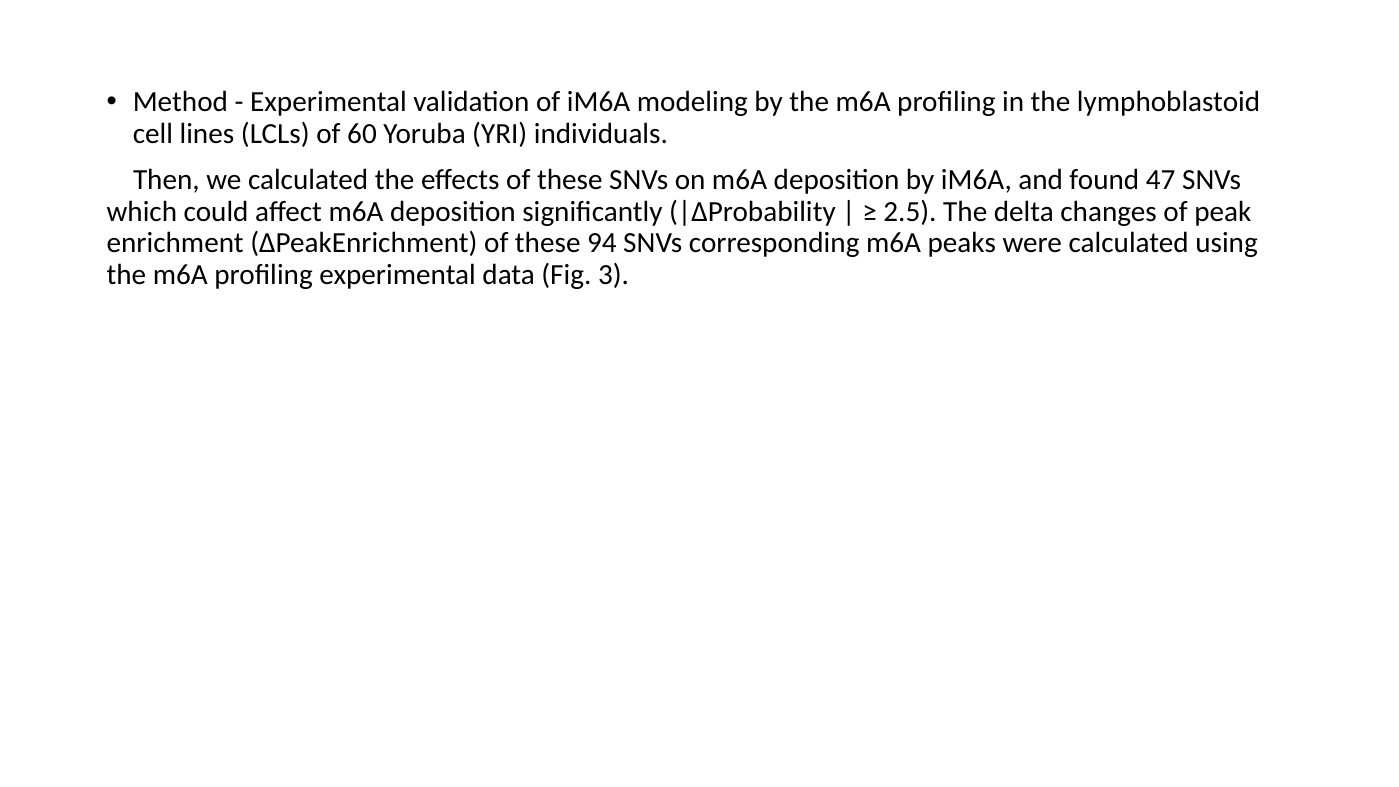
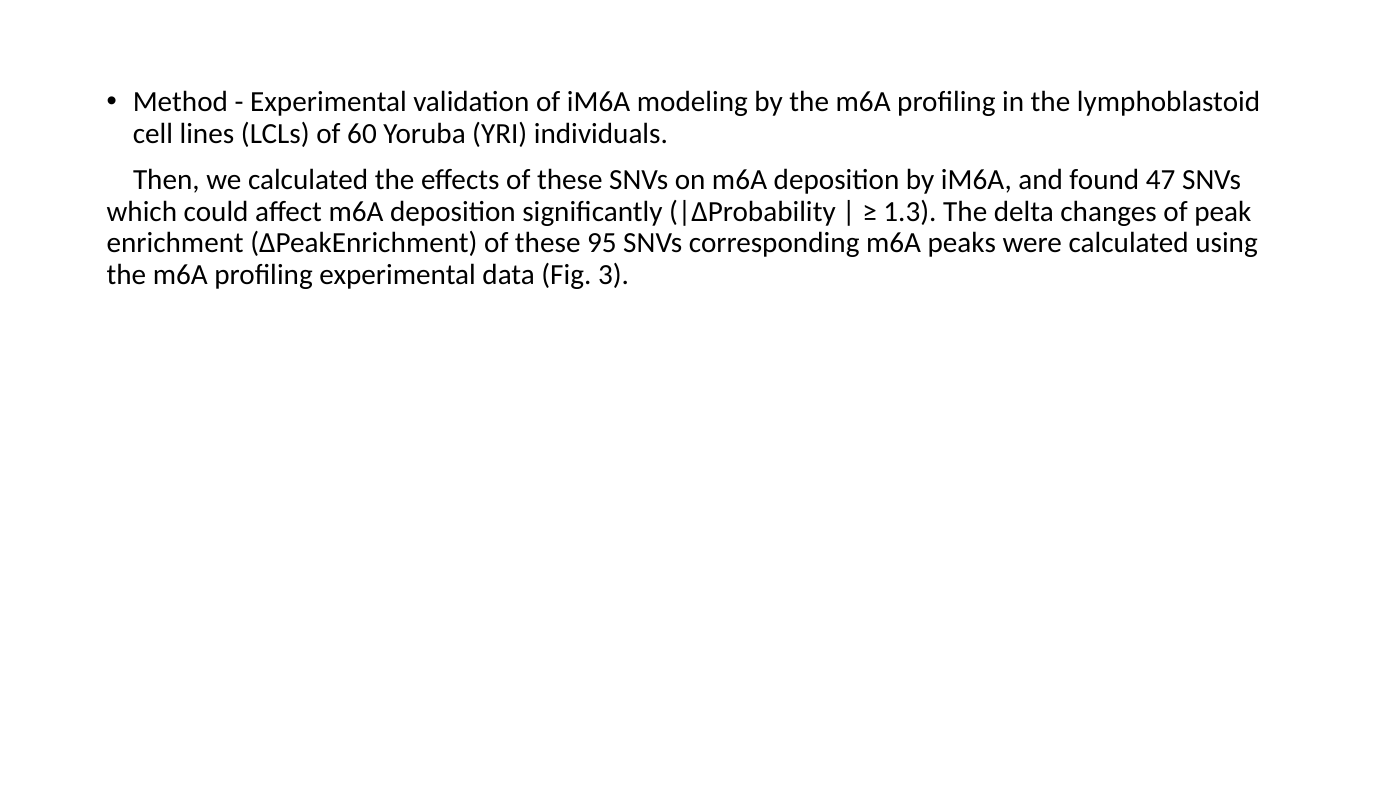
2.5: 2.5 -> 1.3
94: 94 -> 95
